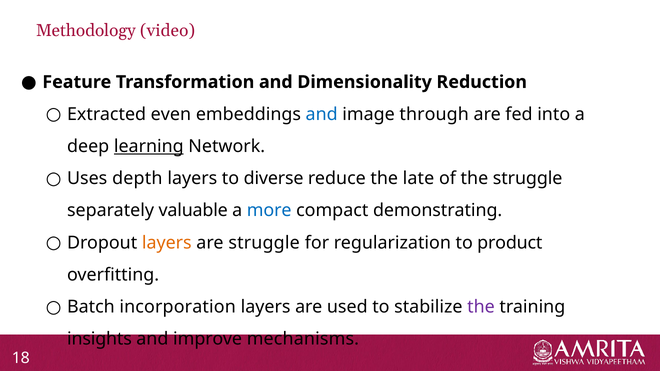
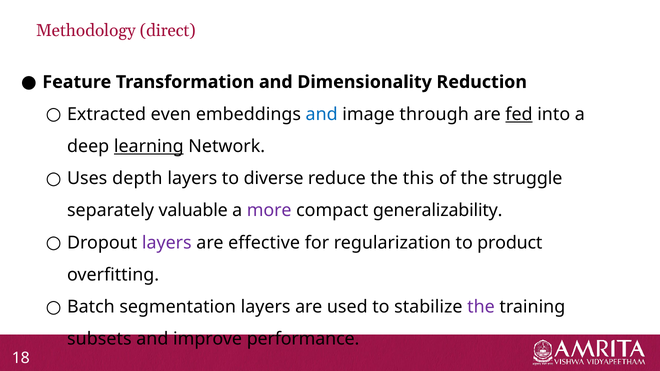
video: video -> direct
fed underline: none -> present
late: late -> this
more colour: blue -> purple
demonstrating: demonstrating -> generalizability
layers at (167, 243) colour: orange -> purple
are struggle: struggle -> effective
incorporation: incorporation -> segmentation
insights: insights -> subsets
mechanisms: mechanisms -> performance
